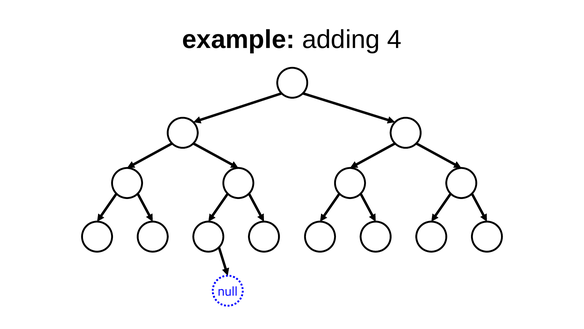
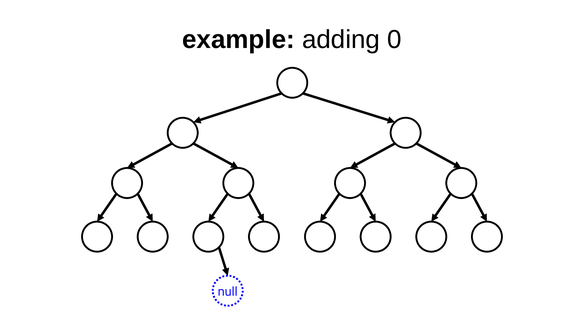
adding 4: 4 -> 0
